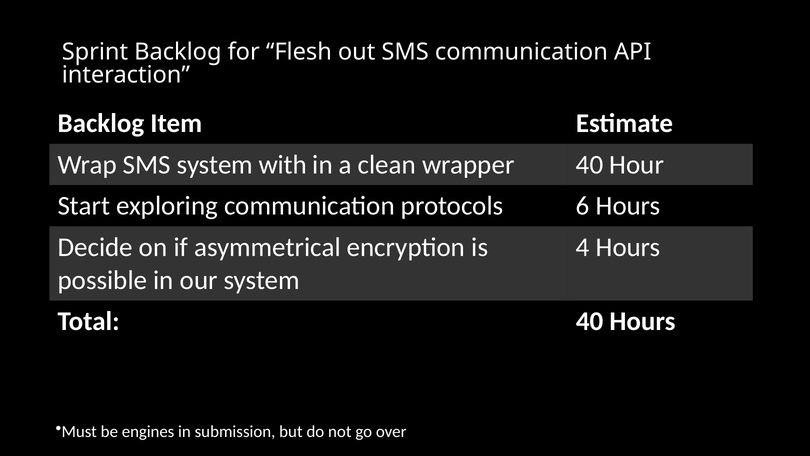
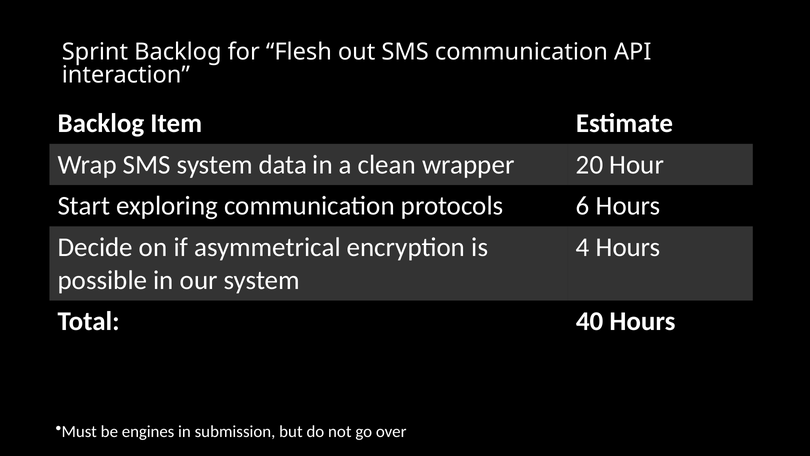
with: with -> data
wrapper 40: 40 -> 20
